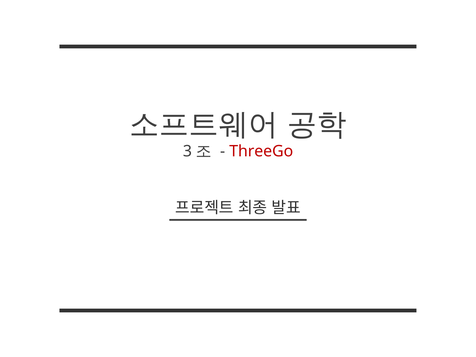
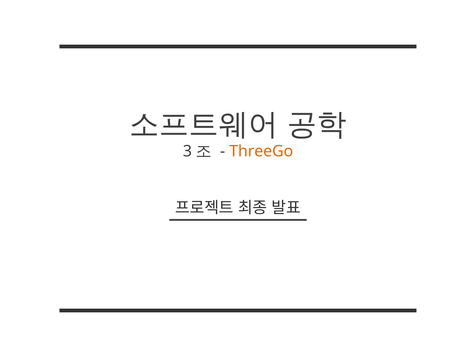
ThreeGo colour: red -> orange
